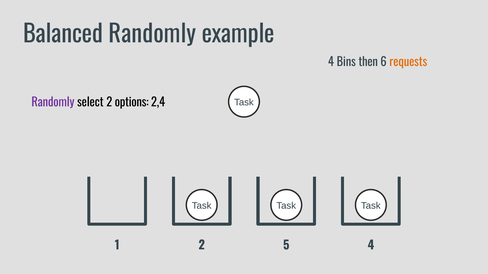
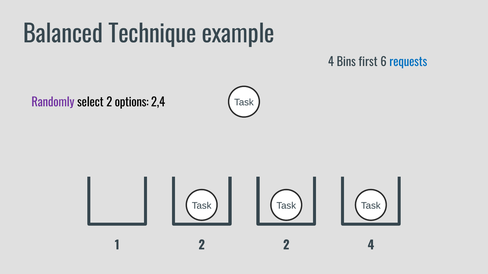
Balanced Randomly: Randomly -> Technique
then: then -> first
requests colour: orange -> blue
2 5: 5 -> 2
